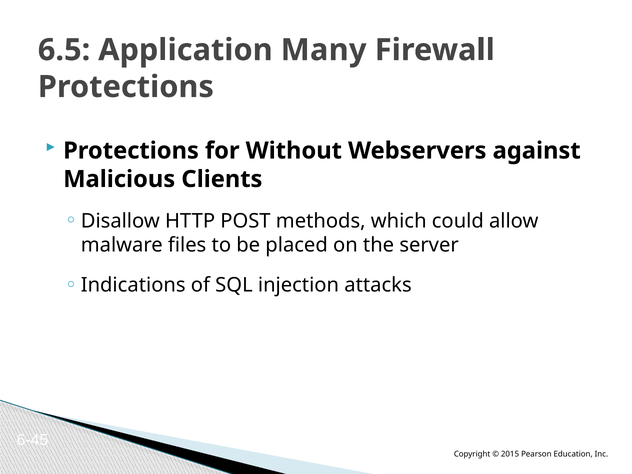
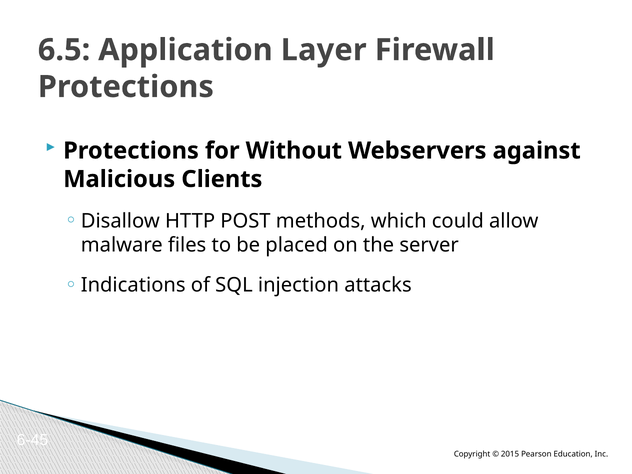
Many: Many -> Layer
